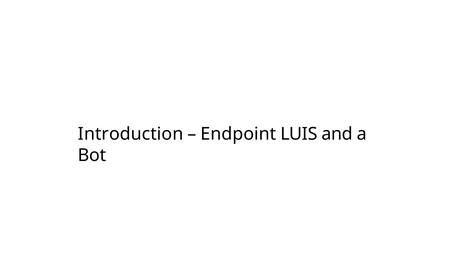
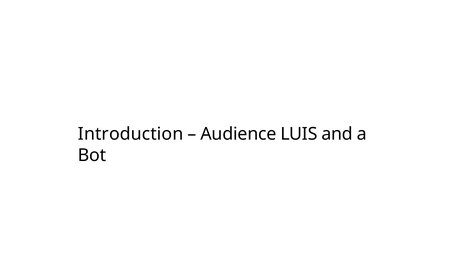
Endpoint: Endpoint -> Audience
